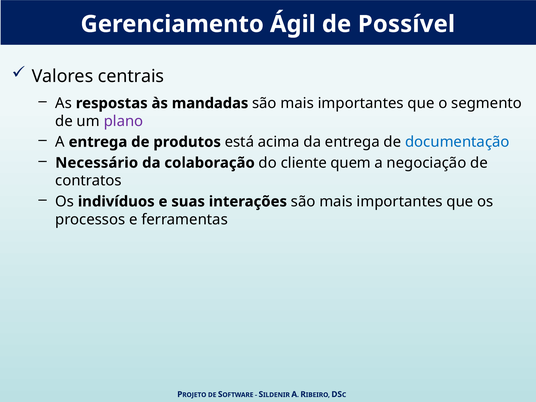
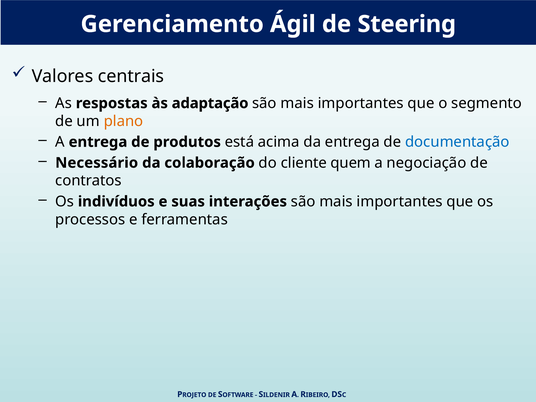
Possível: Possível -> Steering
mandadas: mandadas -> adaptação
plano colour: purple -> orange
